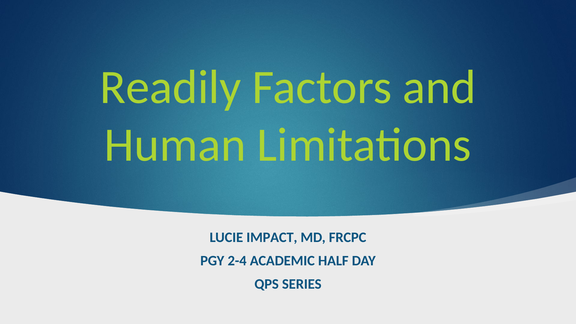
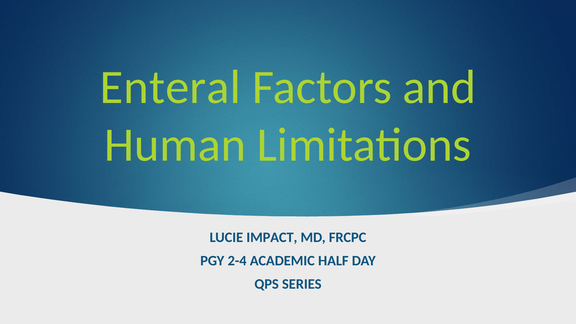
Readily: Readily -> Enteral
